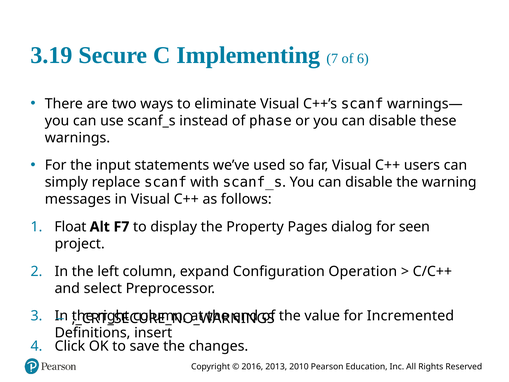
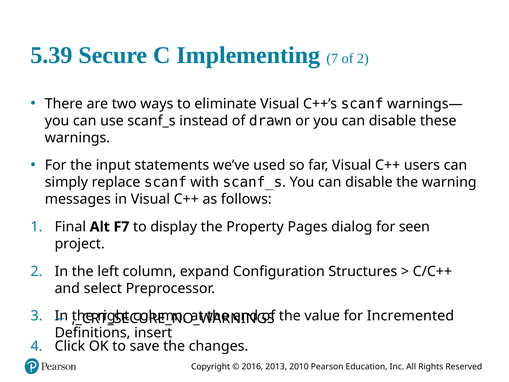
3.19: 3.19 -> 5.39
of 6: 6 -> 2
phase: phase -> drawn
Float: Float -> Final
Operation: Operation -> Structures
